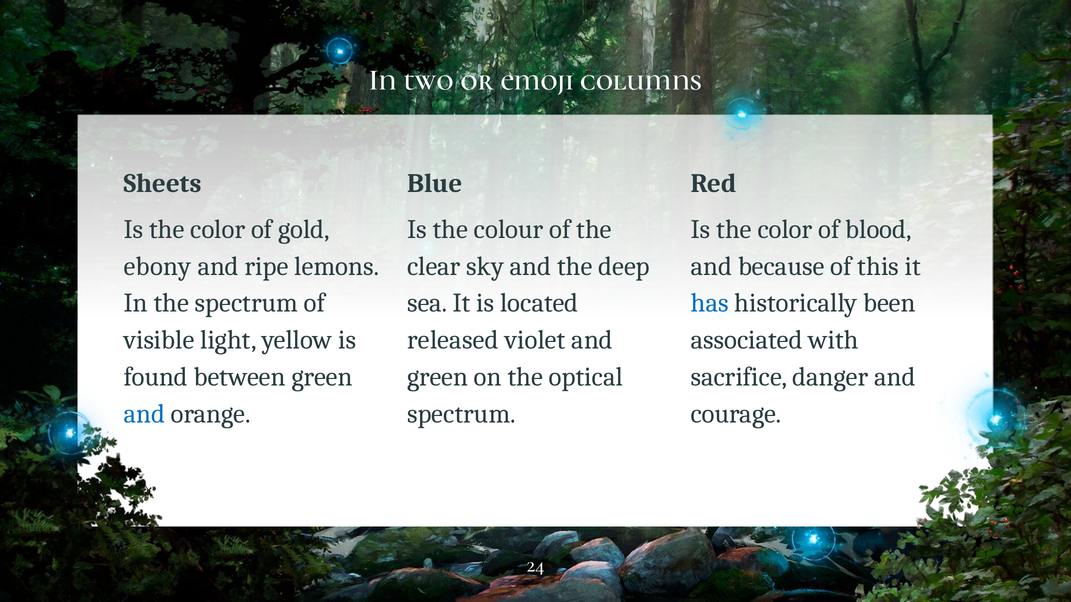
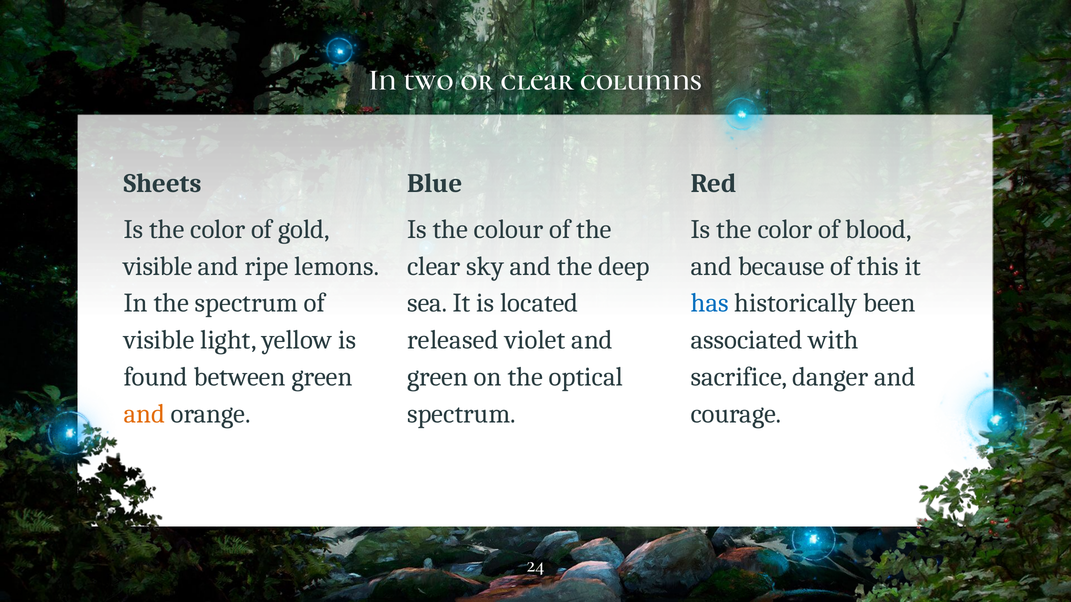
or emoji: emoji -> clear
ebony at (158, 266): ebony -> visible
and at (144, 414) colour: blue -> orange
